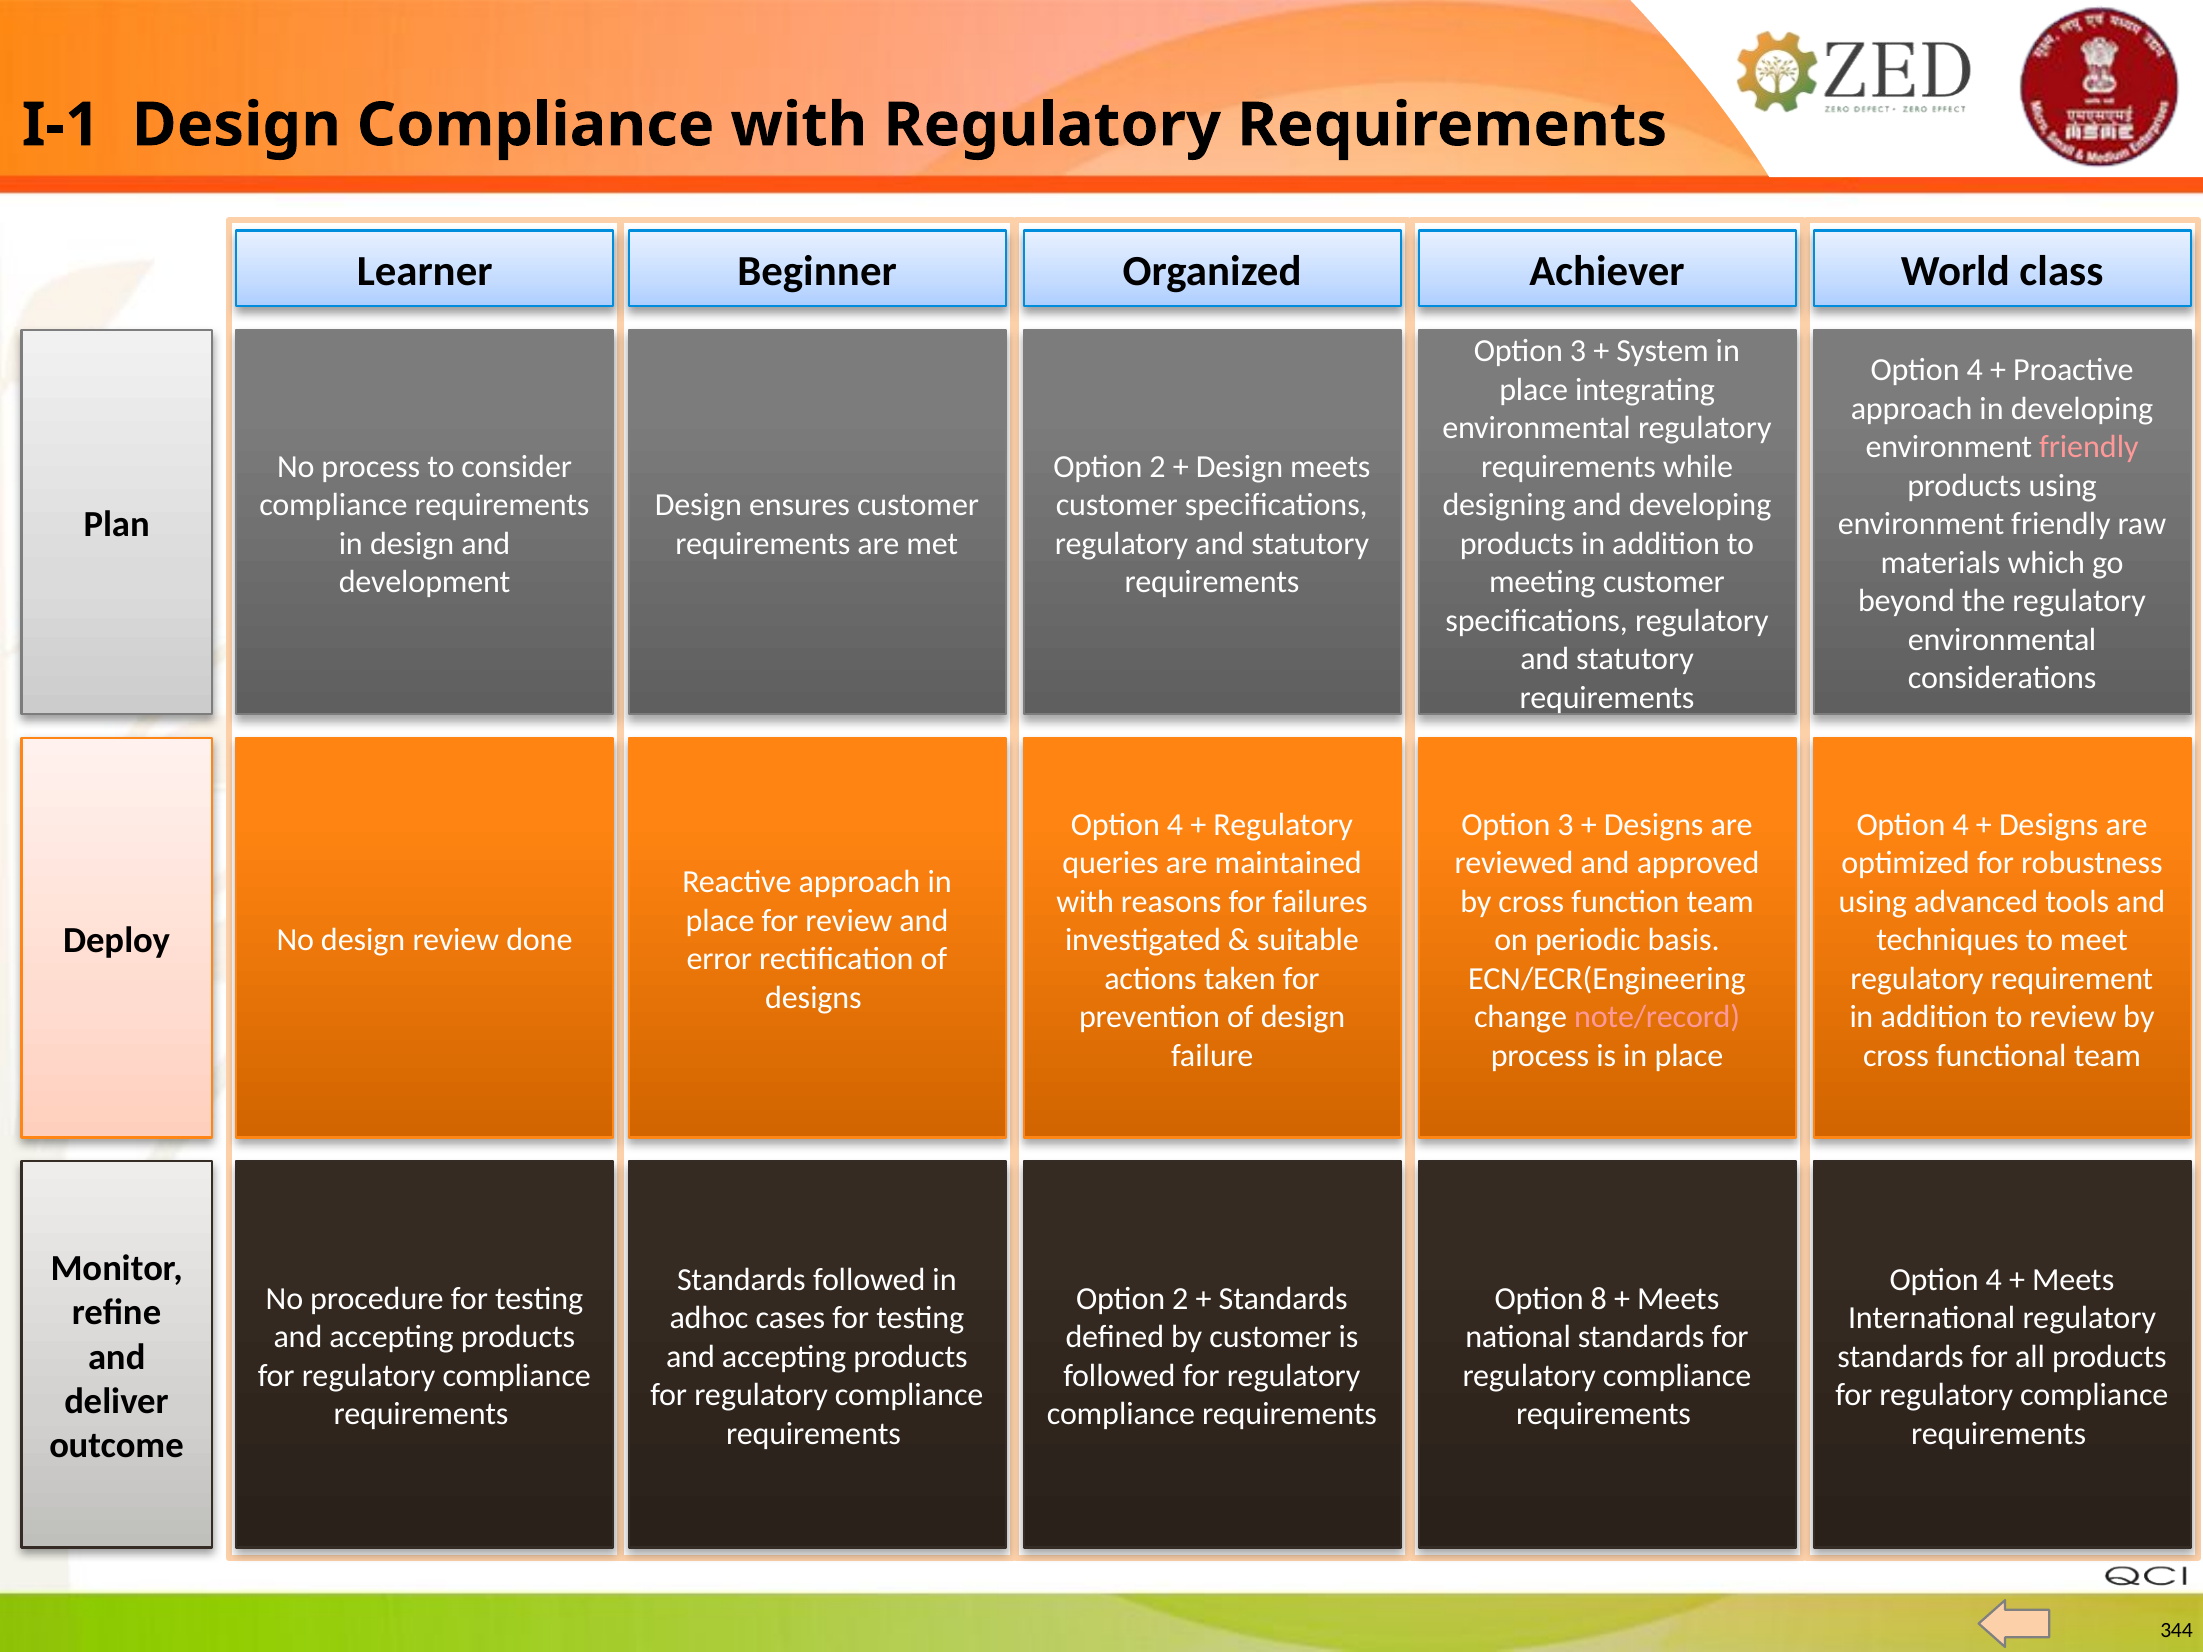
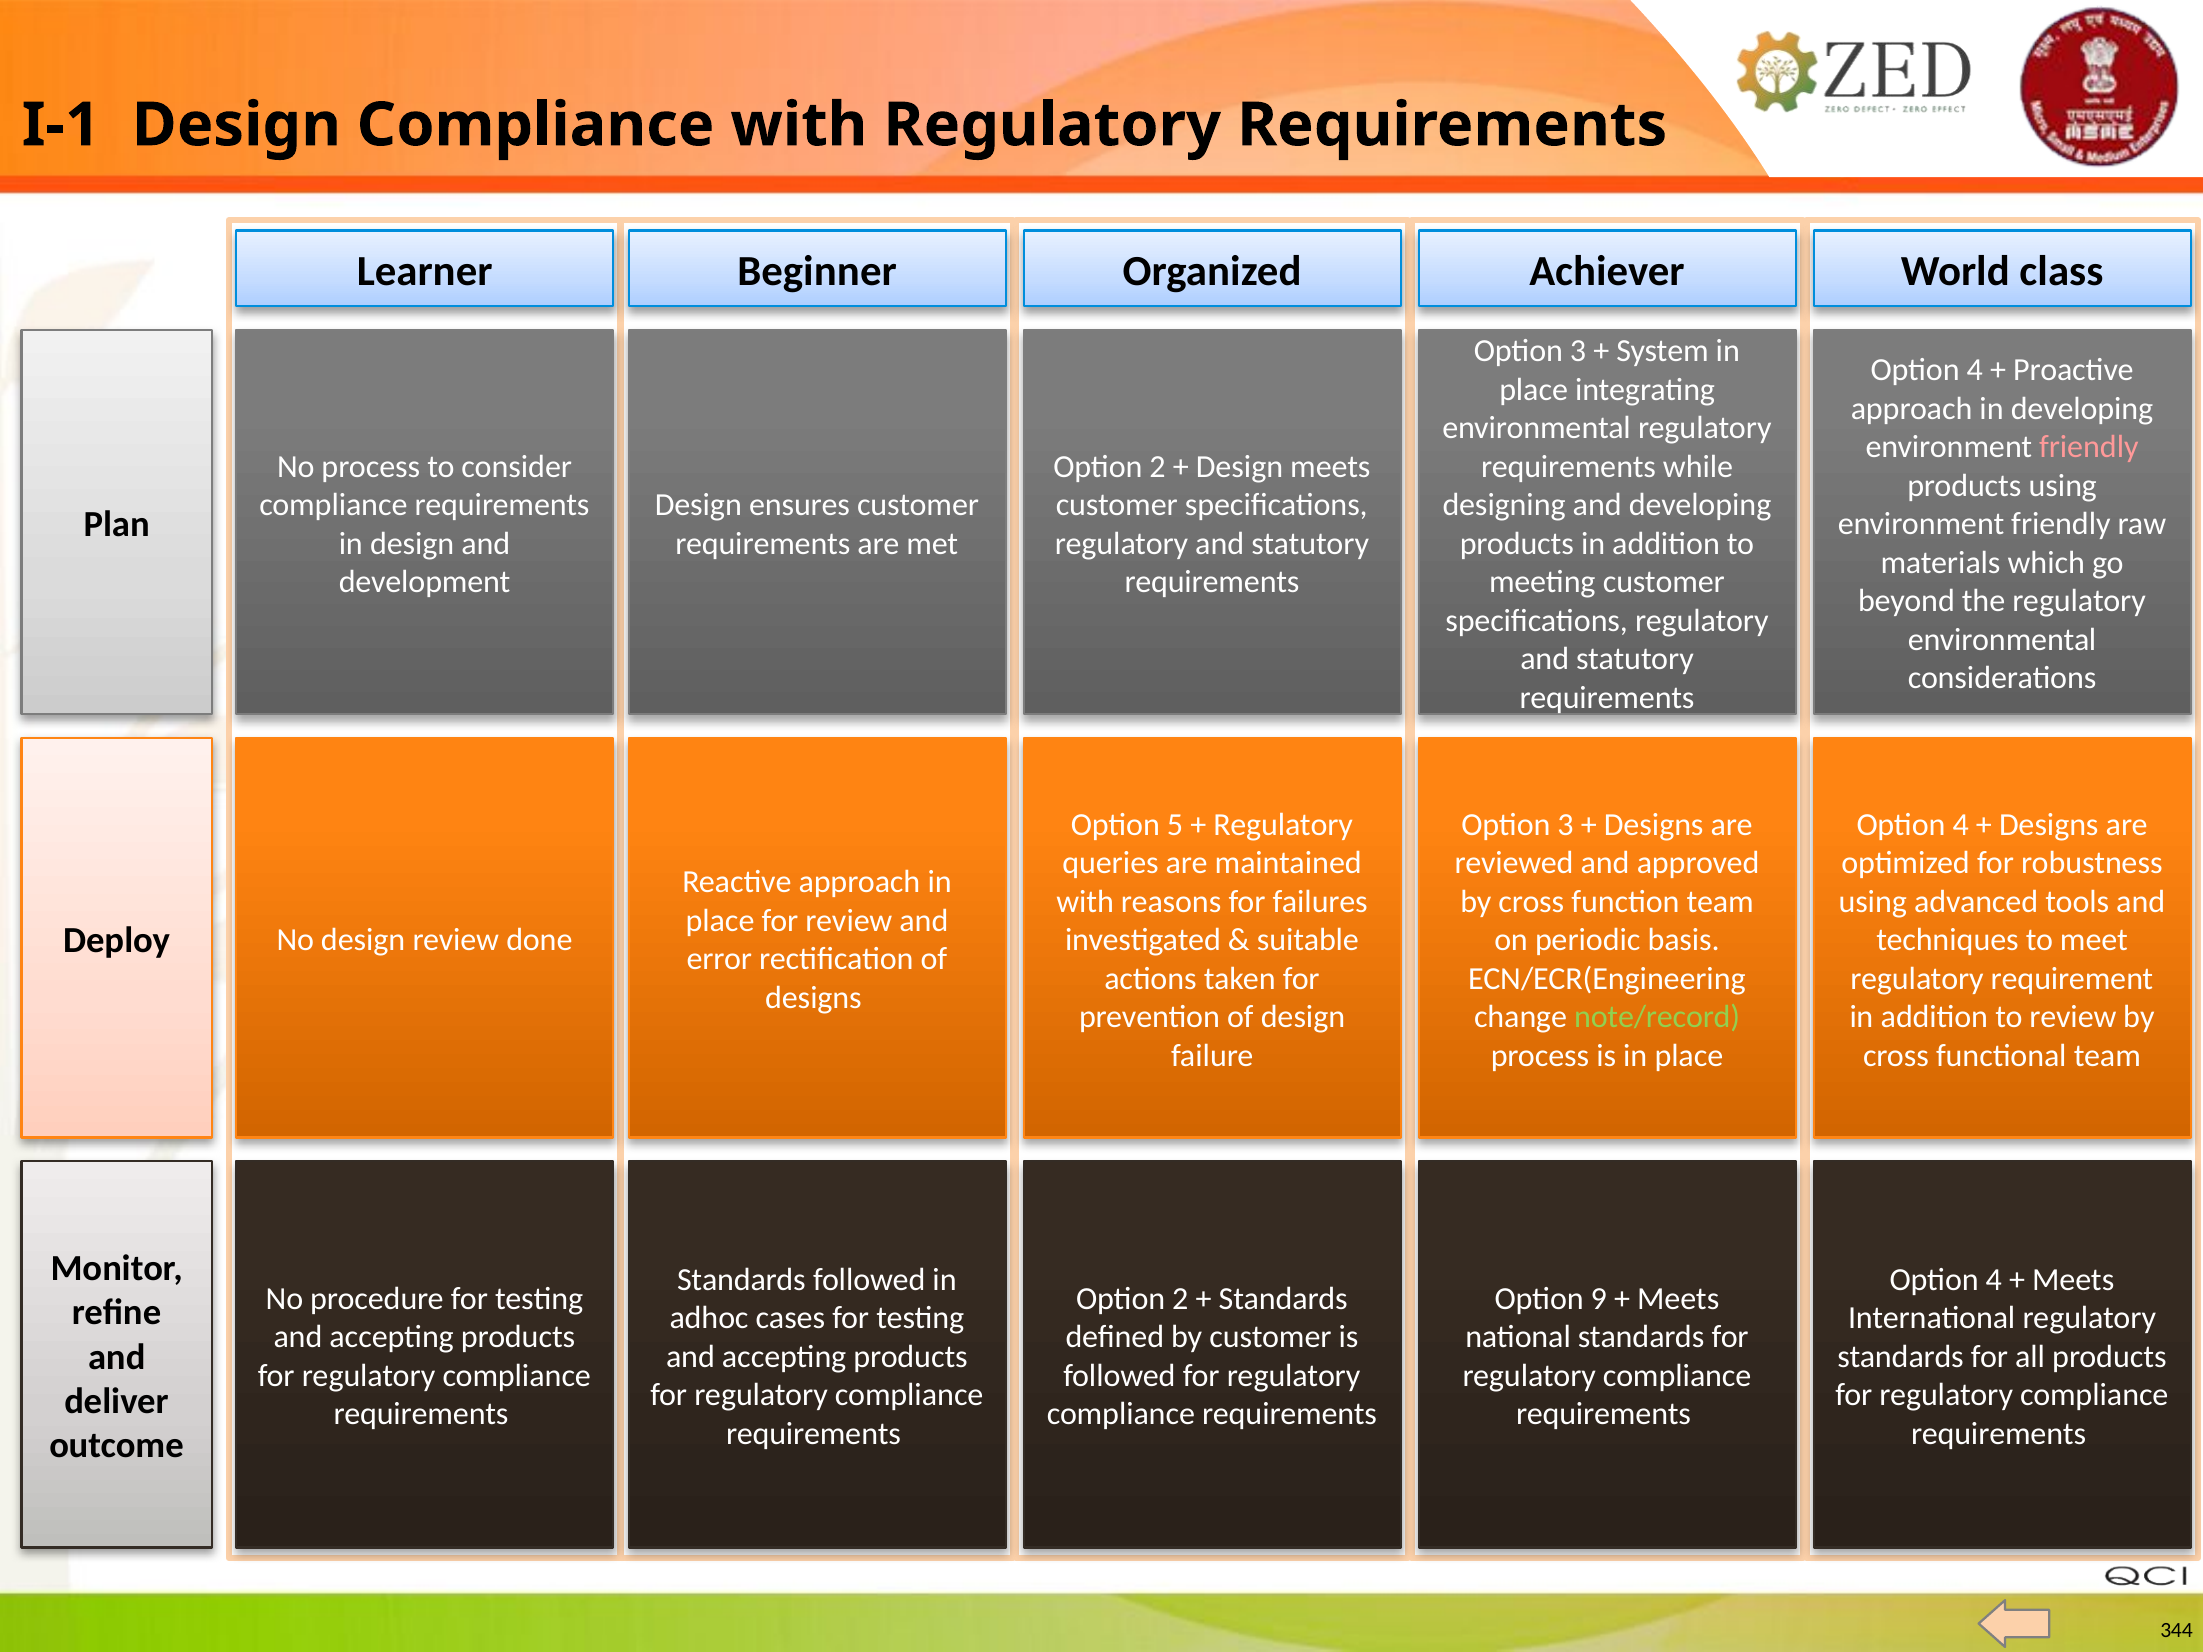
4 at (1175, 825): 4 -> 5
note/record colour: pink -> light green
8: 8 -> 9
